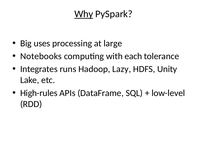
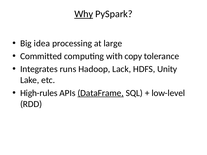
uses: uses -> idea
Notebooks: Notebooks -> Committed
each: each -> copy
Lazy: Lazy -> Lack
DataFrame underline: none -> present
